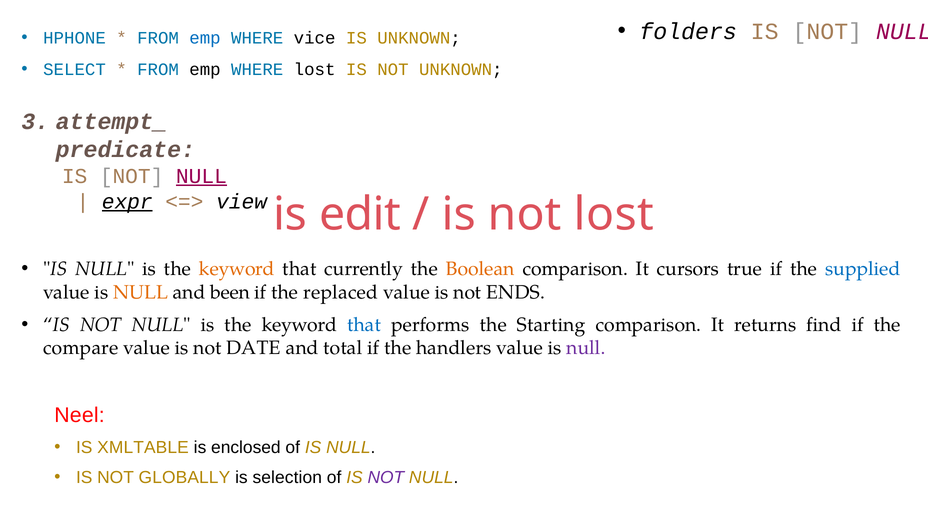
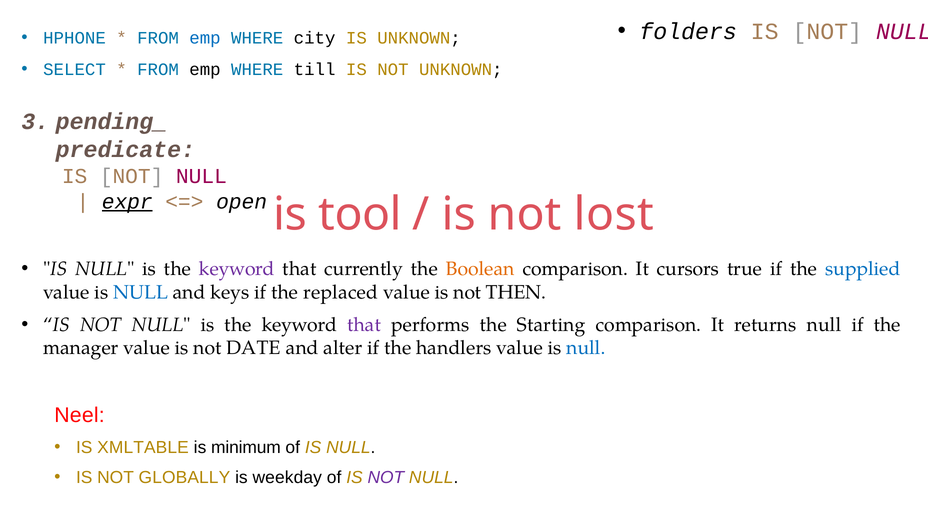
vice: vice -> city
WHERE lost: lost -> till
attempt_: attempt_ -> pending_
NULL at (201, 176) underline: present -> none
view: view -> open
edit: edit -> tool
keyword at (237, 269) colour: orange -> purple
NULL at (141, 292) colour: orange -> blue
been: been -> keys
ENDS: ENDS -> THEN
that at (364, 325) colour: blue -> purple
returns find: find -> null
compare: compare -> manager
total: total -> alter
null at (586, 348) colour: purple -> blue
enclosed: enclosed -> minimum
selection: selection -> weekday
